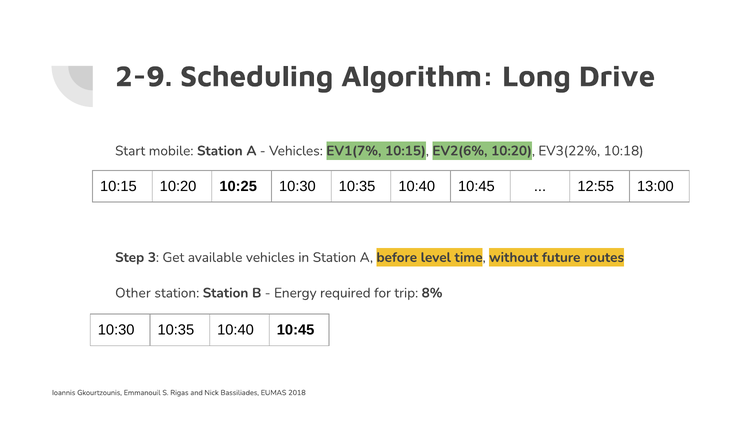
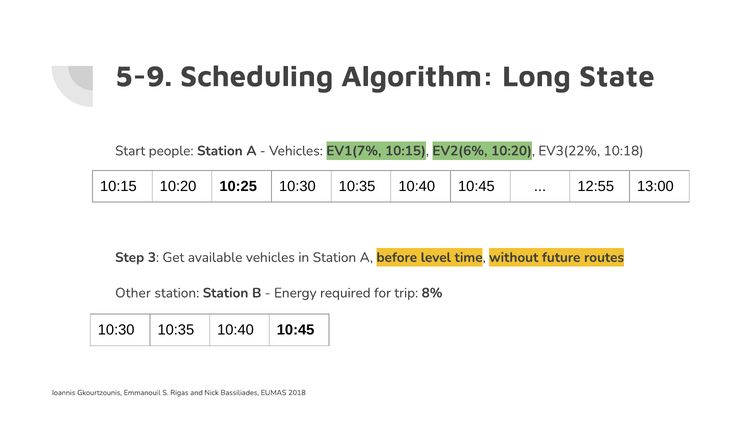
2-9: 2-9 -> 5-9
Drive: Drive -> State
mobile: mobile -> people
